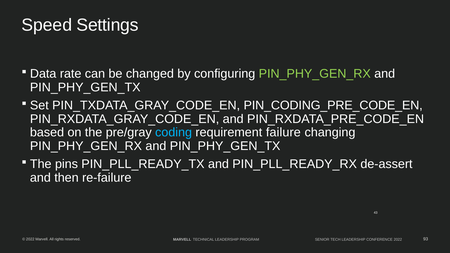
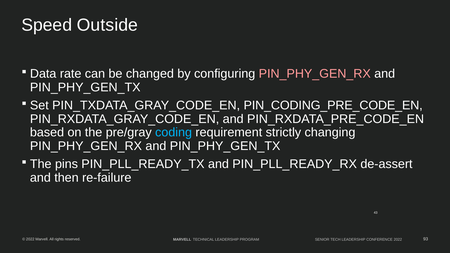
Settings: Settings -> Outside
PIN_PHY_GEN_RX at (315, 74) colour: light green -> pink
failure: failure -> strictly
